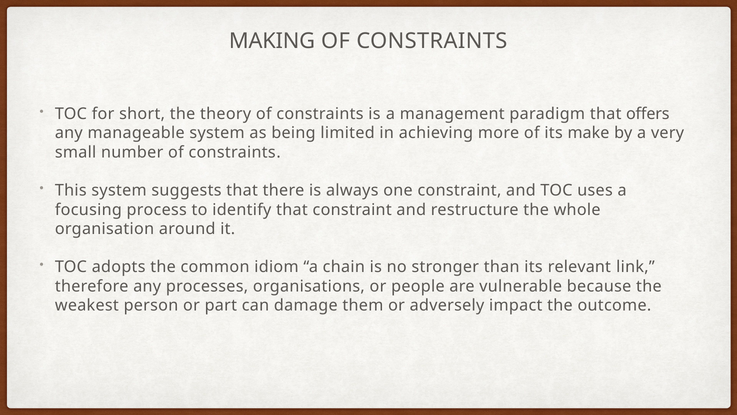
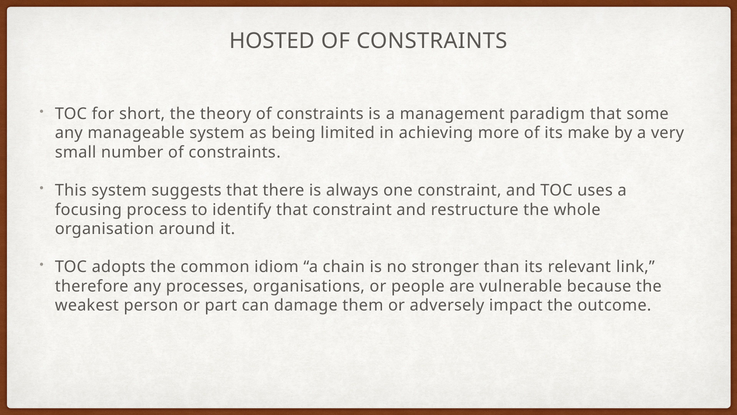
MAKING: MAKING -> HOSTED
offers: offers -> some
